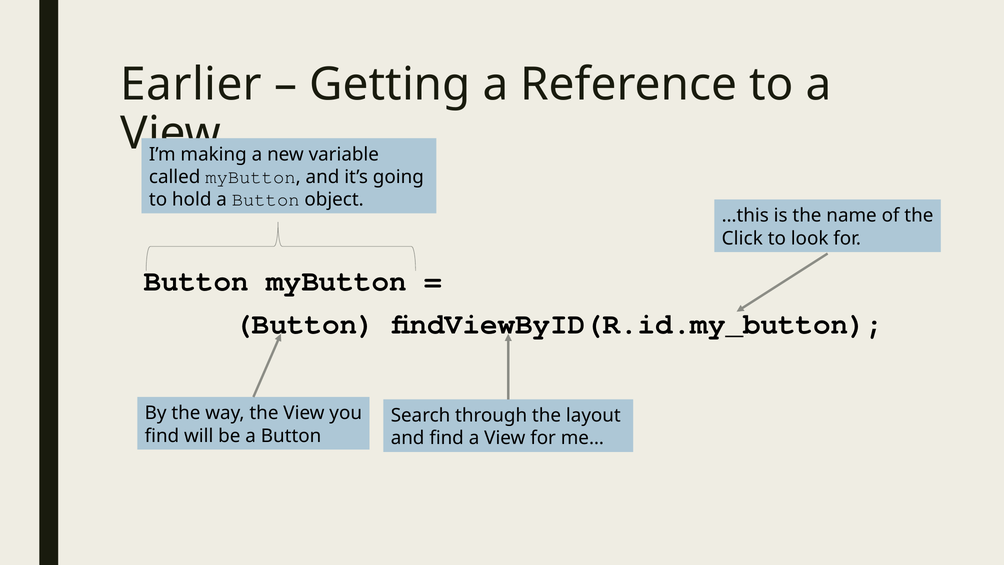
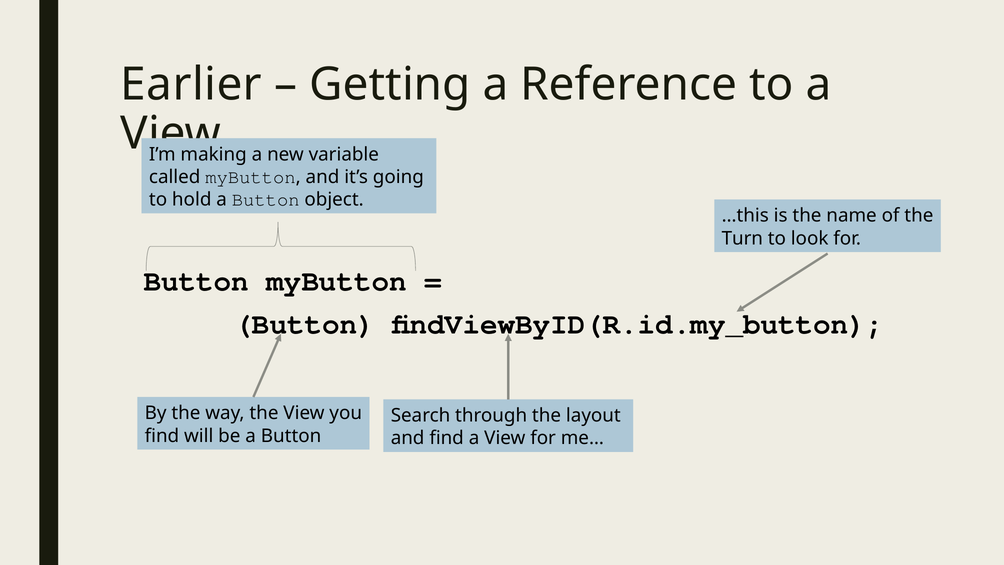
Click: Click -> Turn
